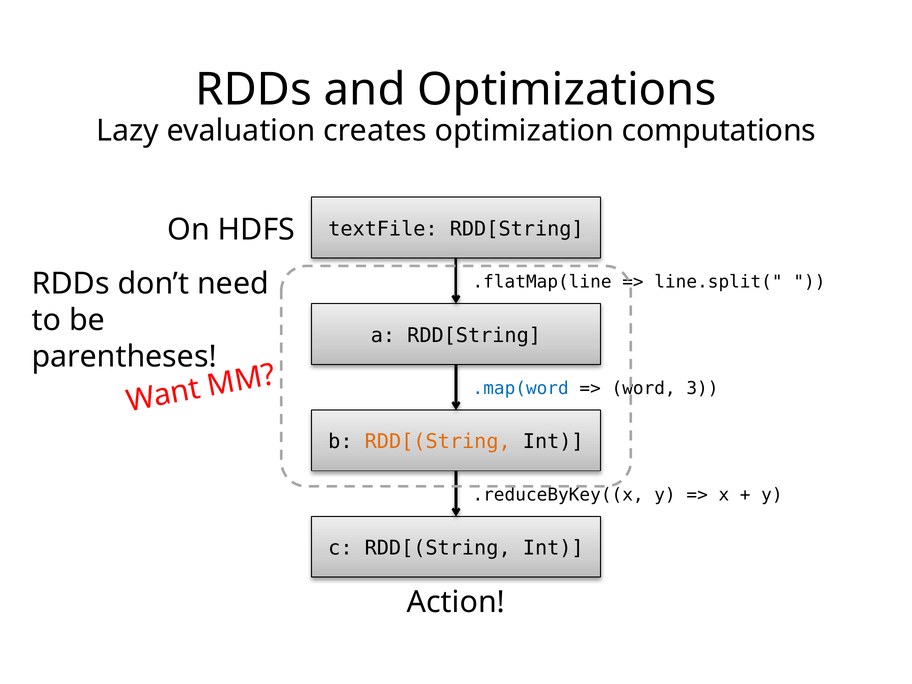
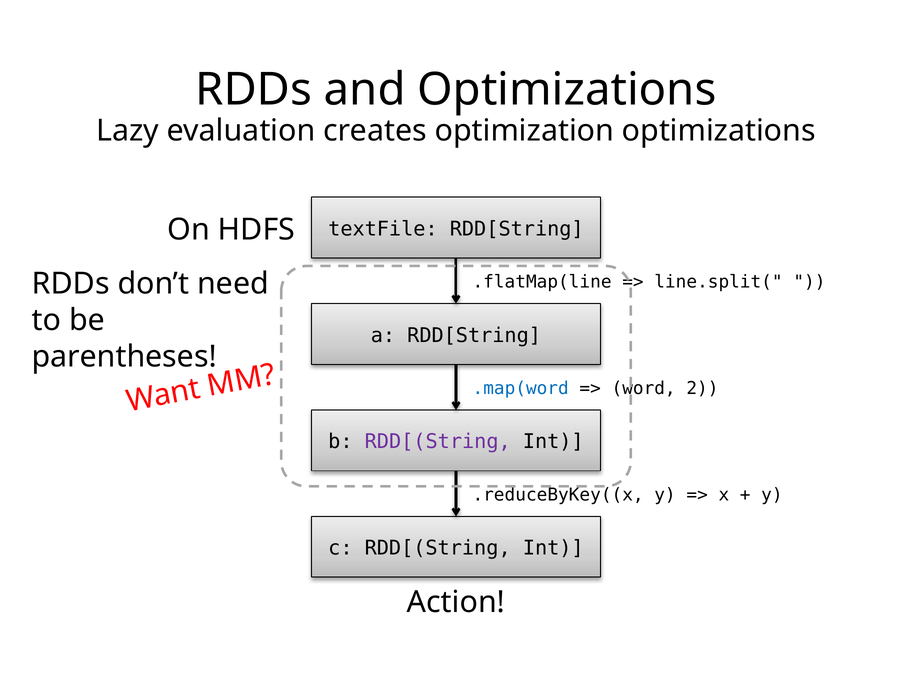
optimization computations: computations -> optimizations
3: 3 -> 2
RDD[(String at (438, 442) colour: orange -> purple
